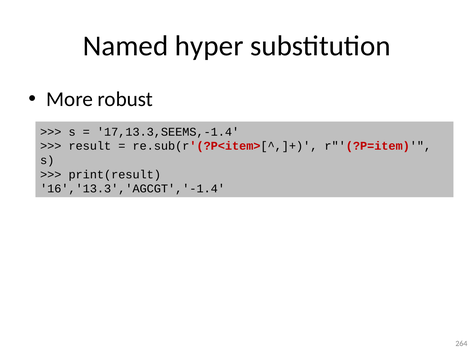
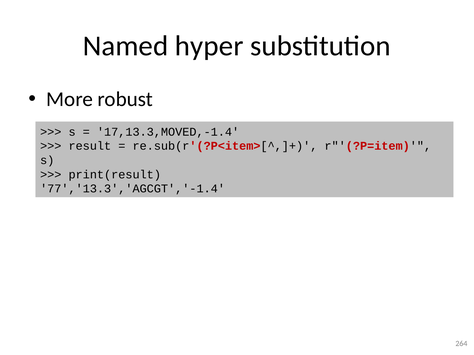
17,13.3,SEEMS,-1.4: 17,13.3,SEEMS,-1.4 -> 17,13.3,MOVED,-1.4
16','13.3','AGCGT','-1.4: 16','13.3','AGCGT','-1.4 -> 77','13.3','AGCGT','-1.4
